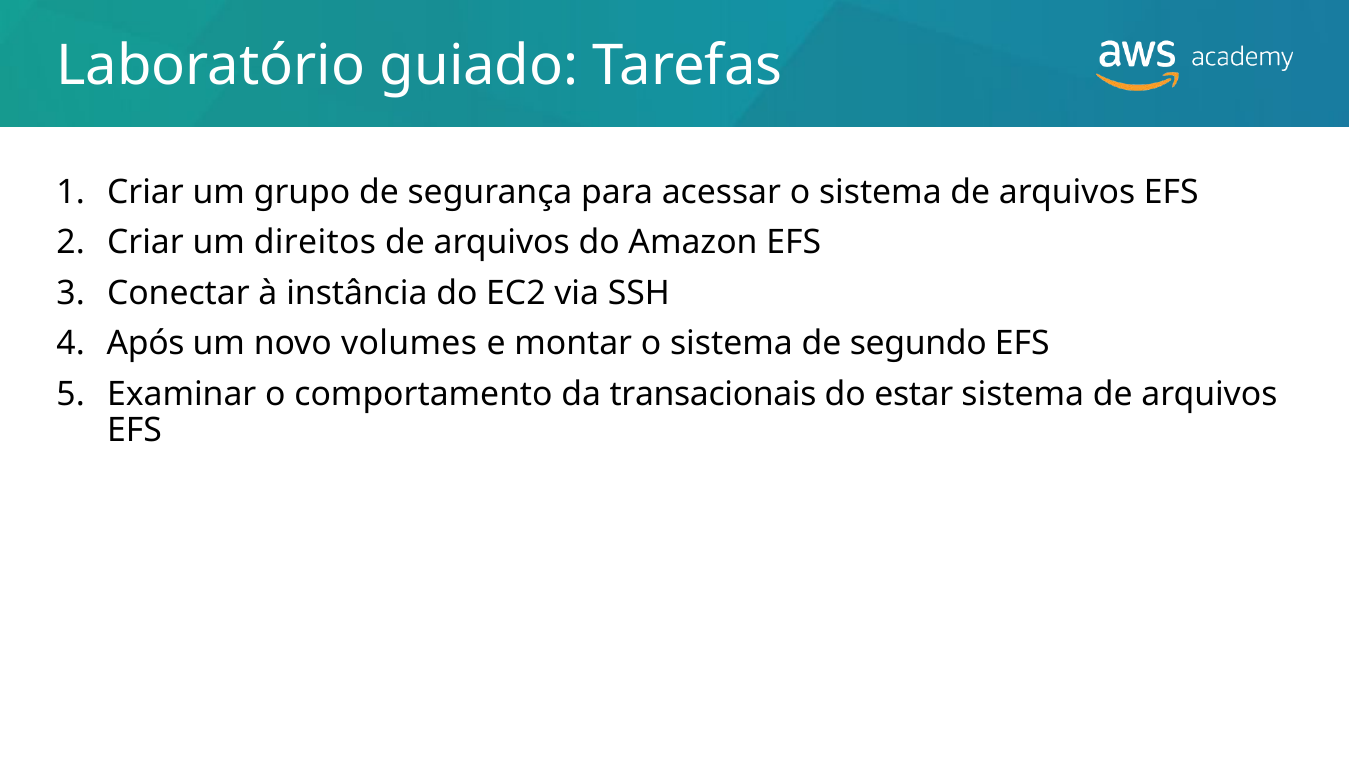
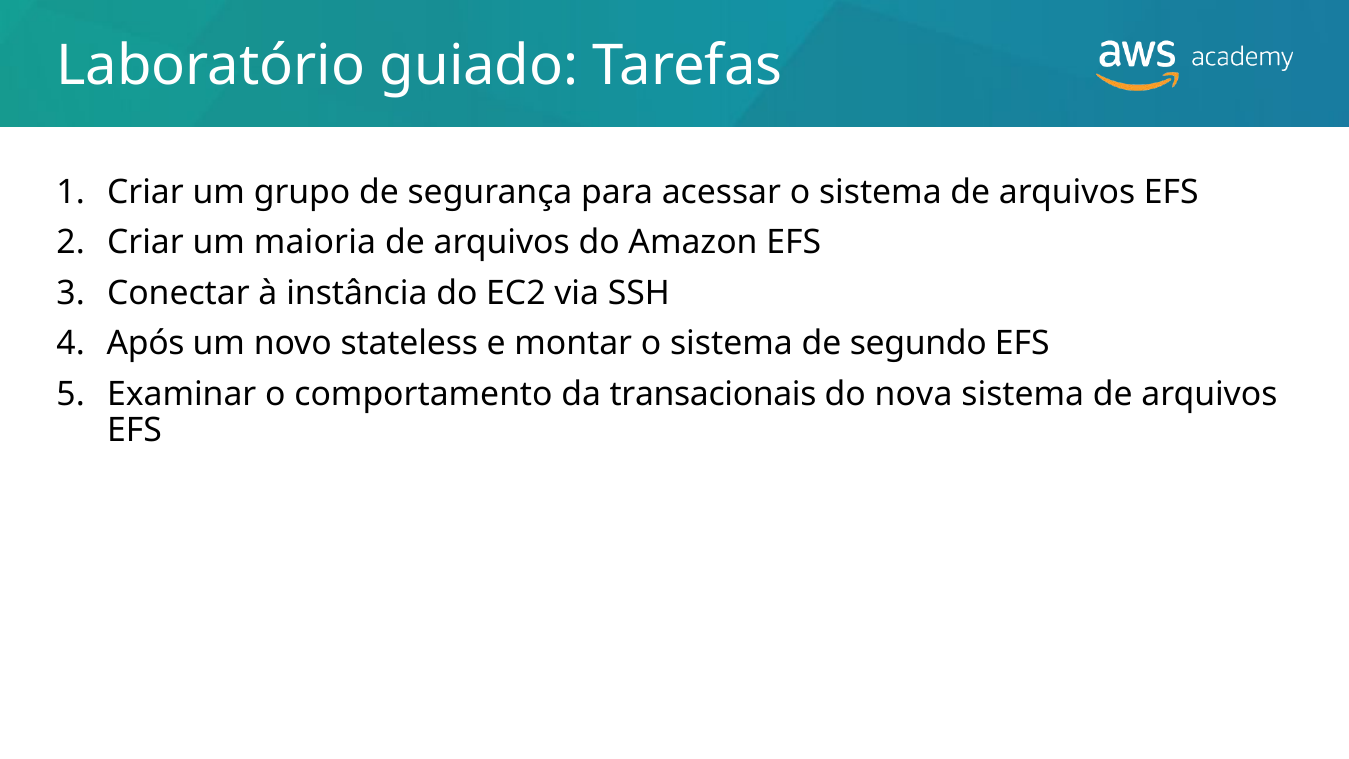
direitos: direitos -> maioria
volumes: volumes -> stateless
estar: estar -> nova
